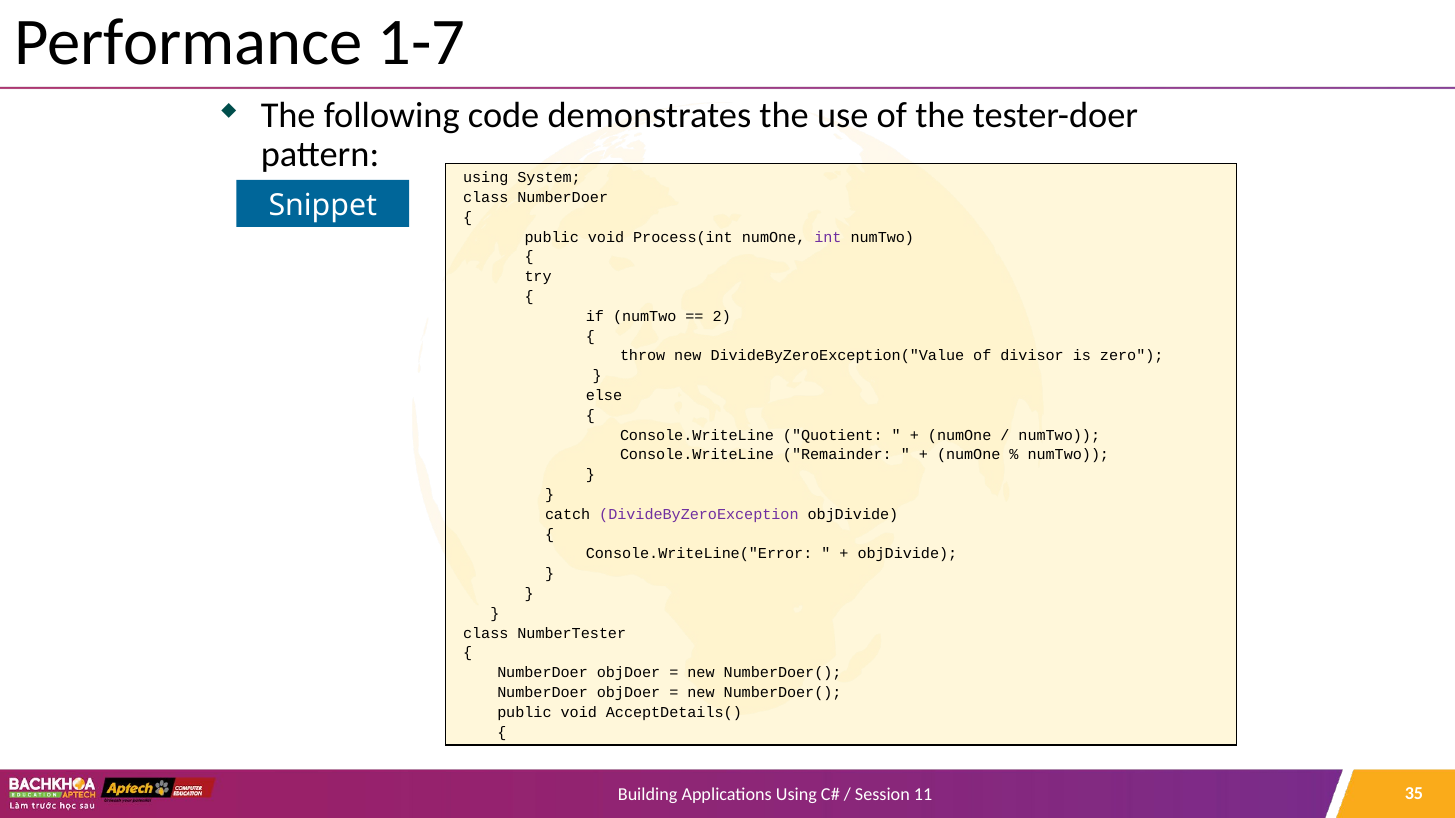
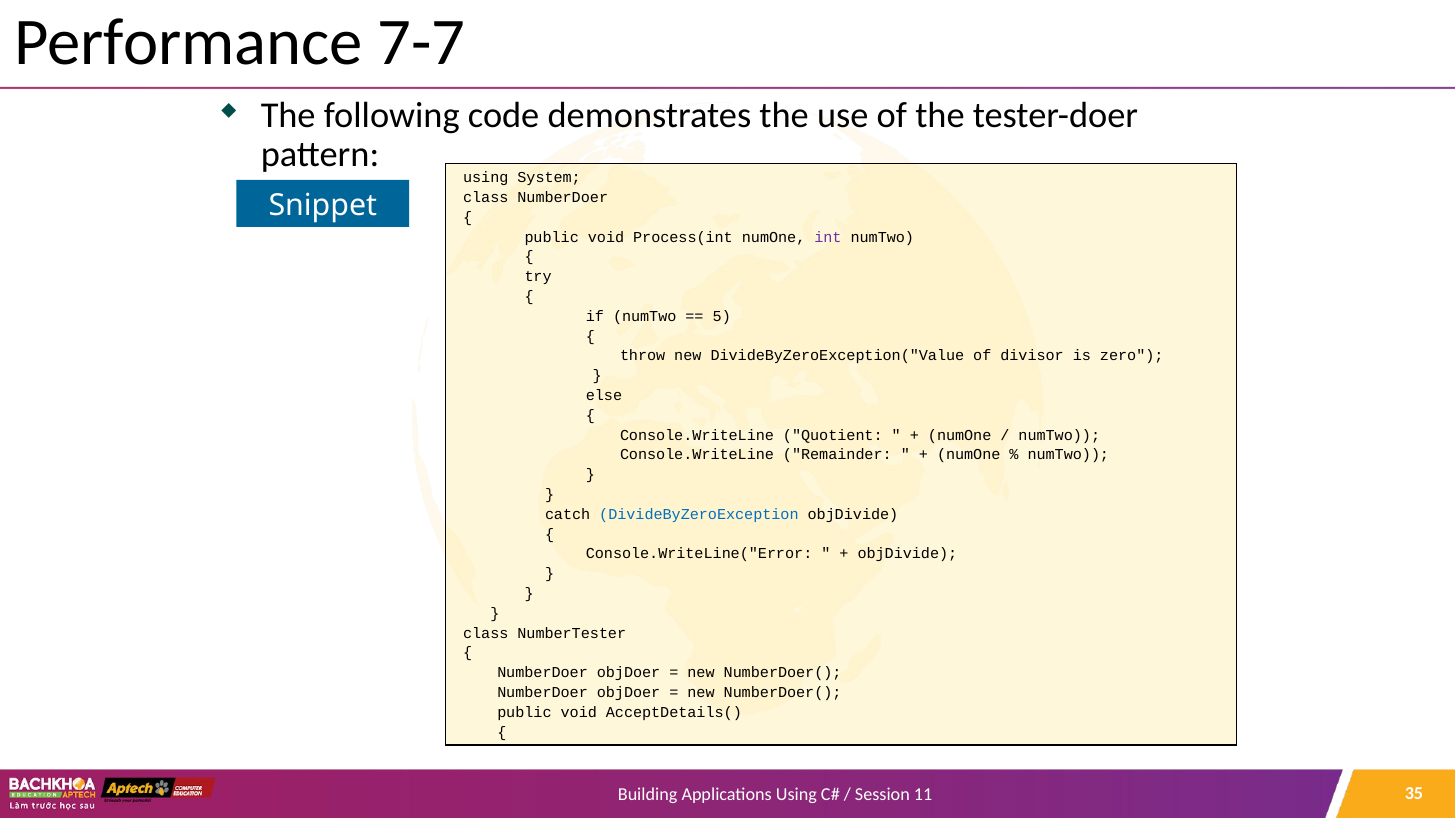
1-7: 1-7 -> 7-7
2: 2 -> 5
DivideByZeroException colour: purple -> blue
